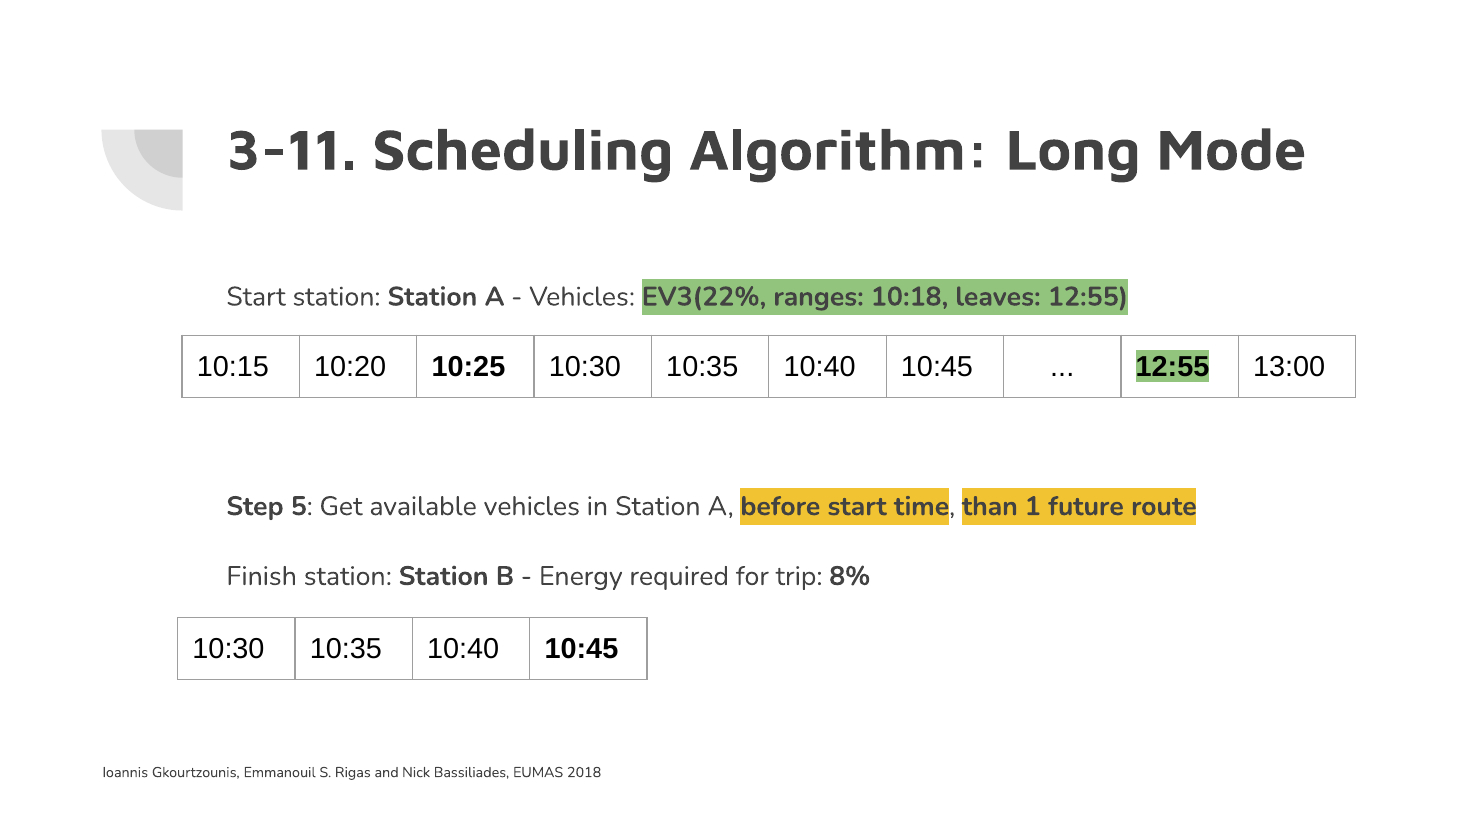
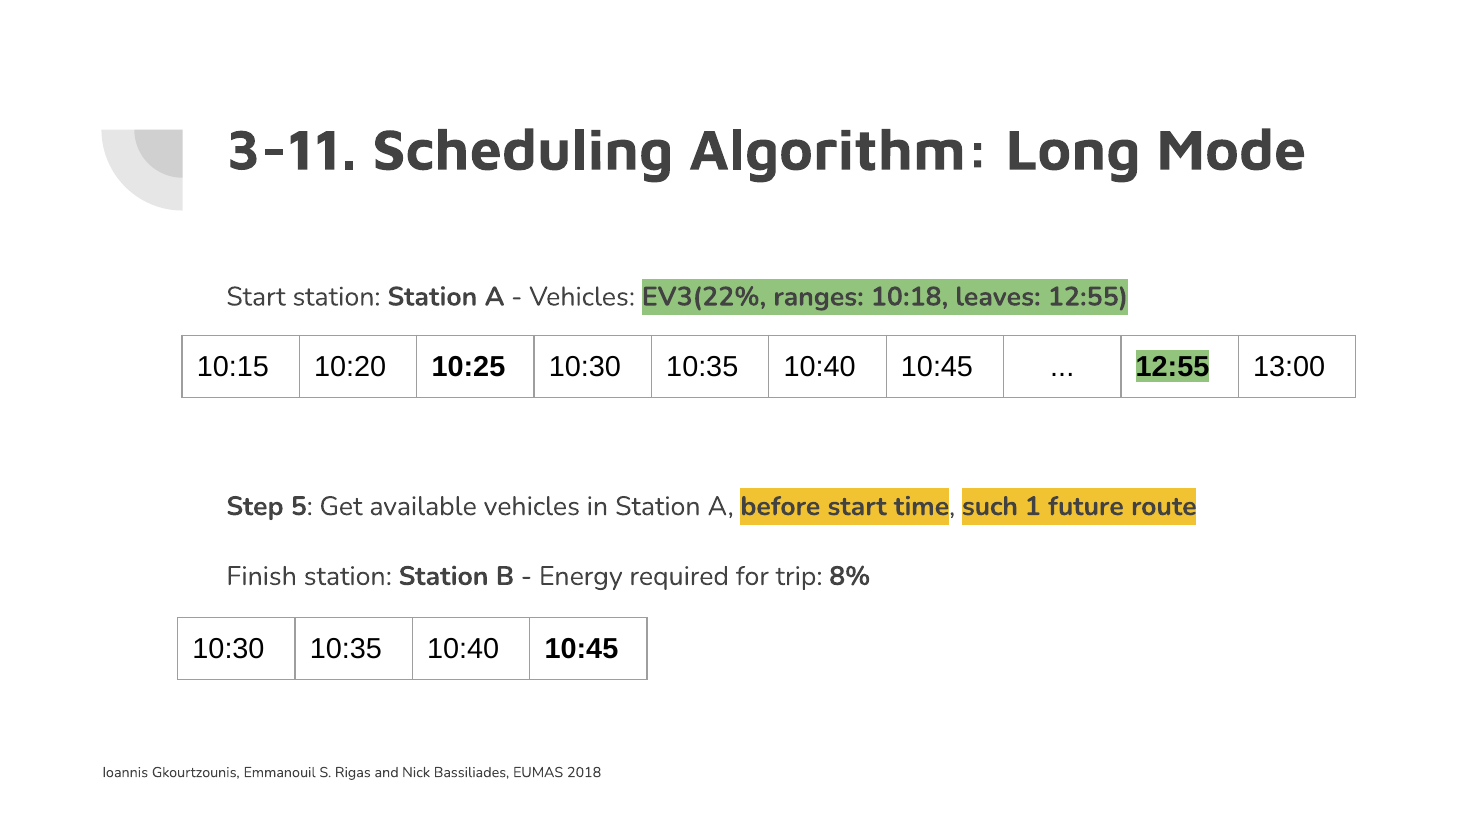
than: than -> such
